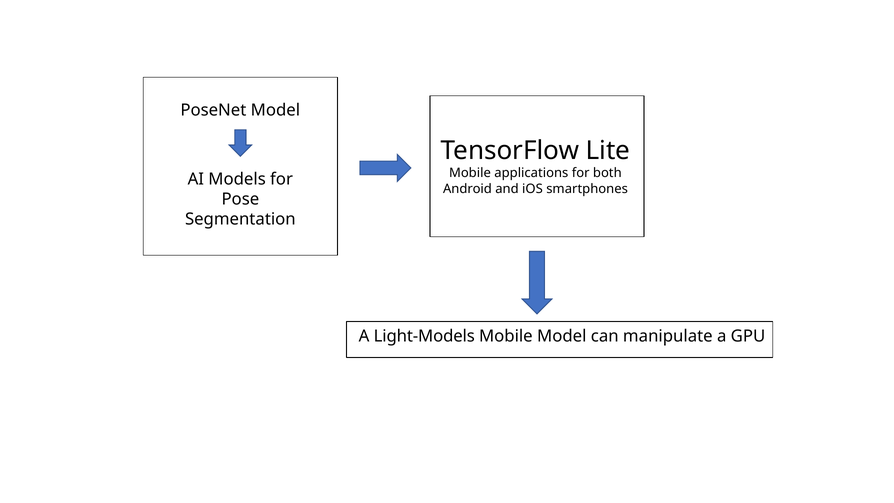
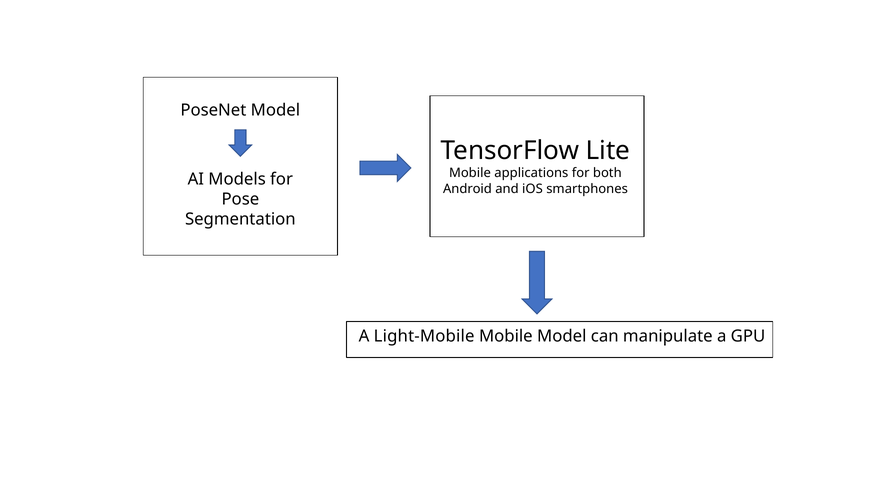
Light-Models: Light-Models -> Light-Mobile
